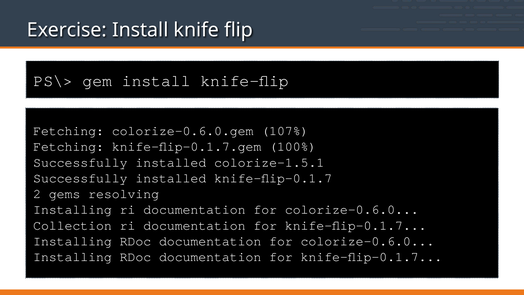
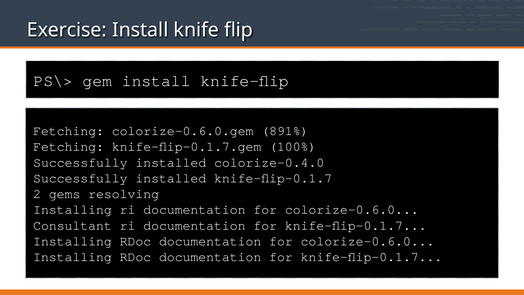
107%: 107% -> 891%
colorize-1.5.1: colorize-1.5.1 -> colorize-0.4.0
Collection: Collection -> Consultant
